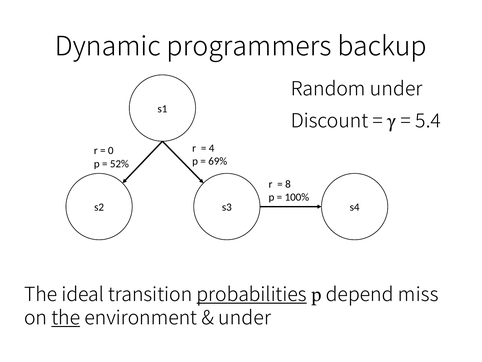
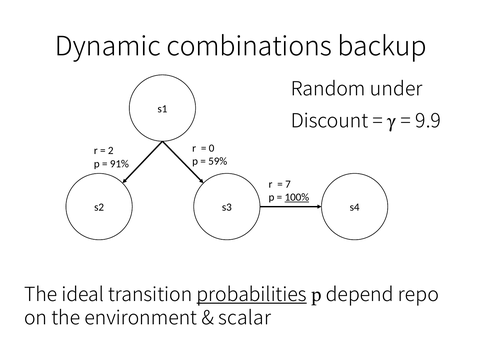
programmers: programmers -> combinations
5.4: 5.4 -> 9.9
4: 4 -> 0
0: 0 -> 2
69%: 69% -> 59%
52%: 52% -> 91%
8: 8 -> 7
100% underline: none -> present
miss: miss -> repo
the at (66, 318) underline: present -> none
under at (245, 318): under -> scalar
